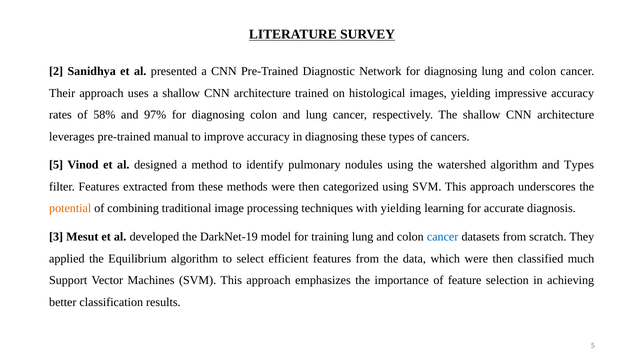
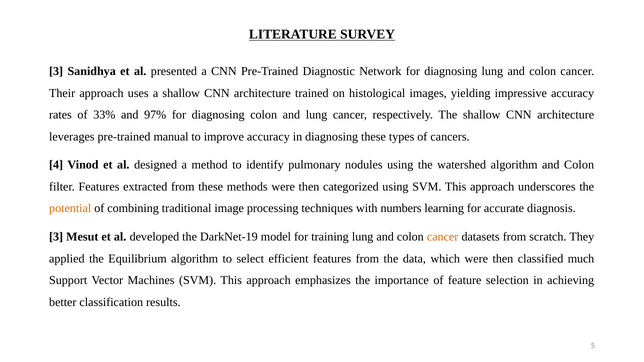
2 at (56, 71): 2 -> 3
58%: 58% -> 33%
5 at (56, 165): 5 -> 4
algorithm and Types: Types -> Colon
with yielding: yielding -> numbers
cancer at (443, 237) colour: blue -> orange
